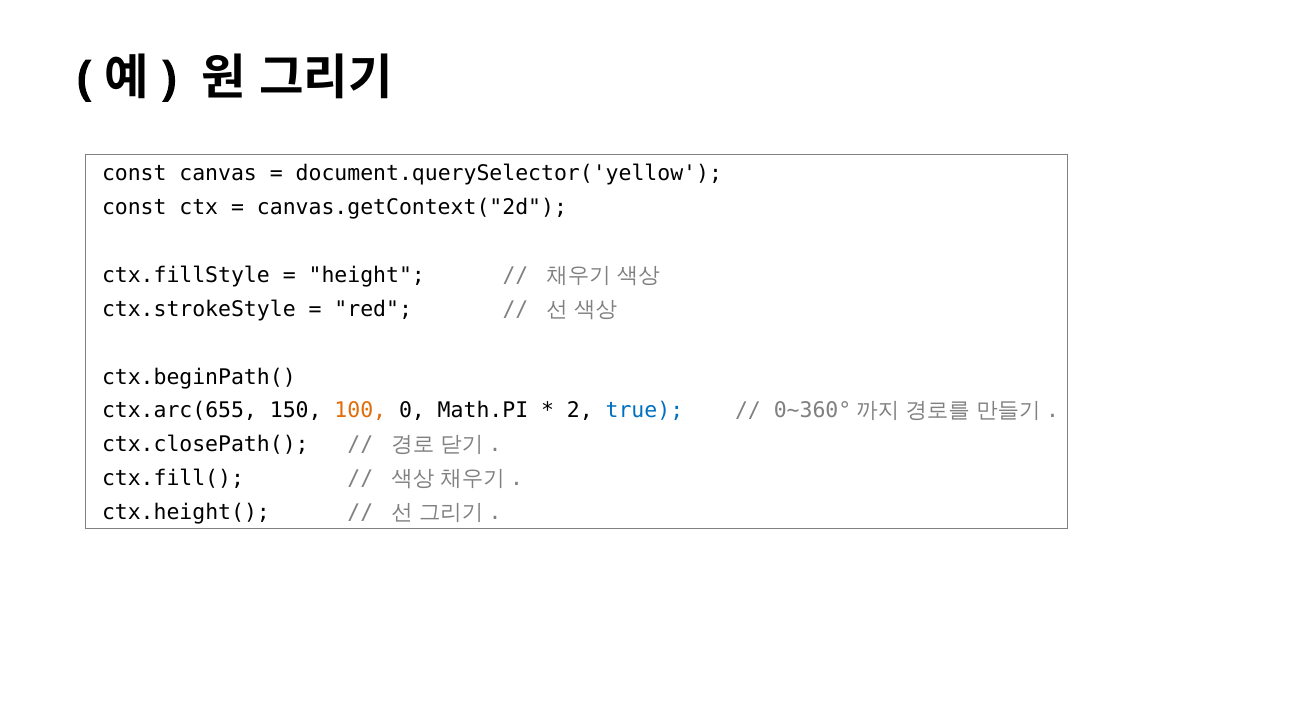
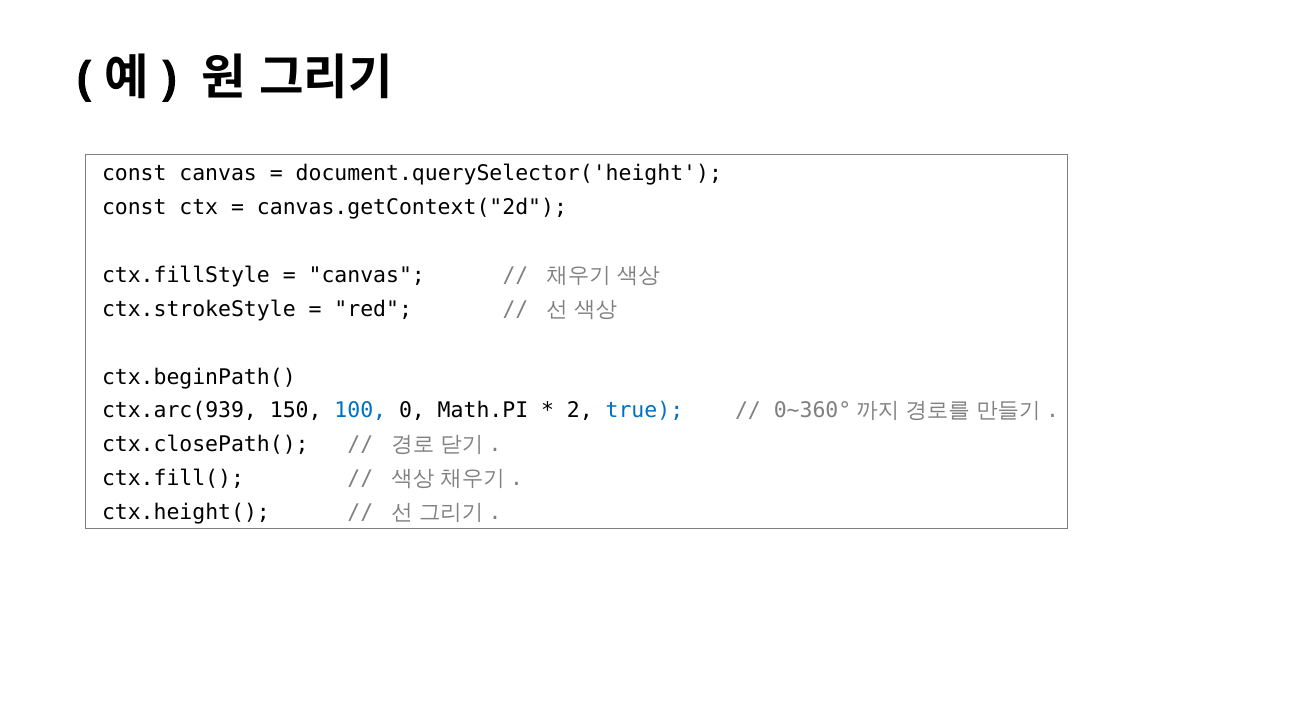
document.querySelector('yellow: document.querySelector('yellow -> document.querySelector('height
height at (367, 275): height -> canvas
ctx.arc(655: ctx.arc(655 -> ctx.arc(939
100 colour: orange -> blue
